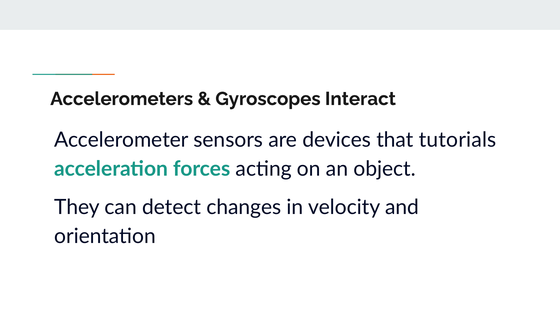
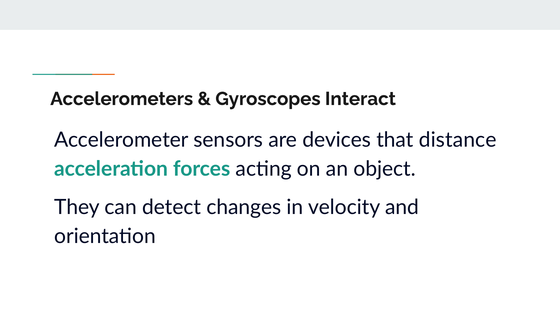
tutorials: tutorials -> distance
